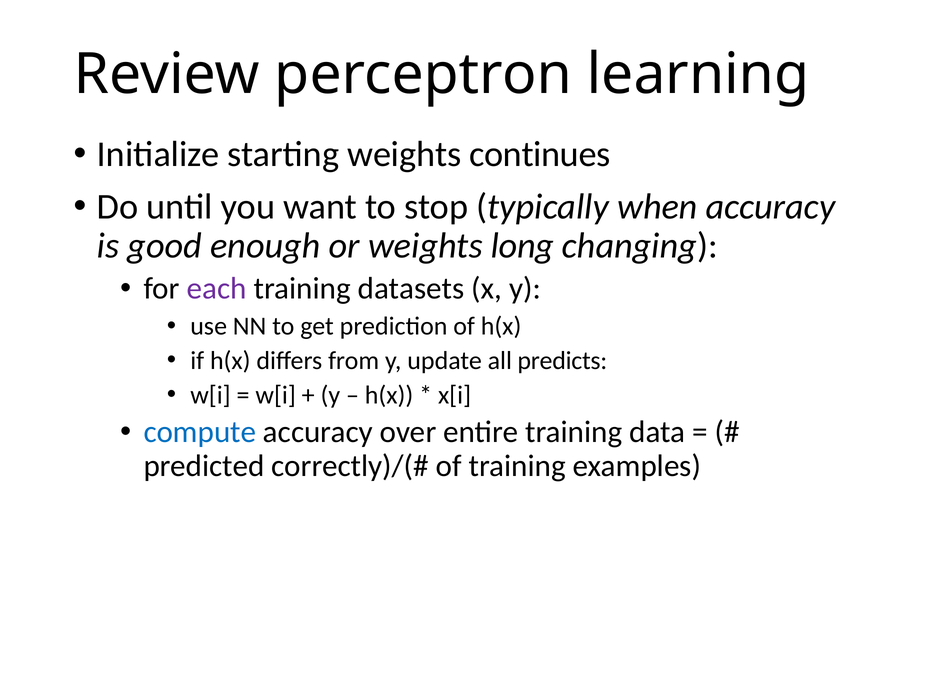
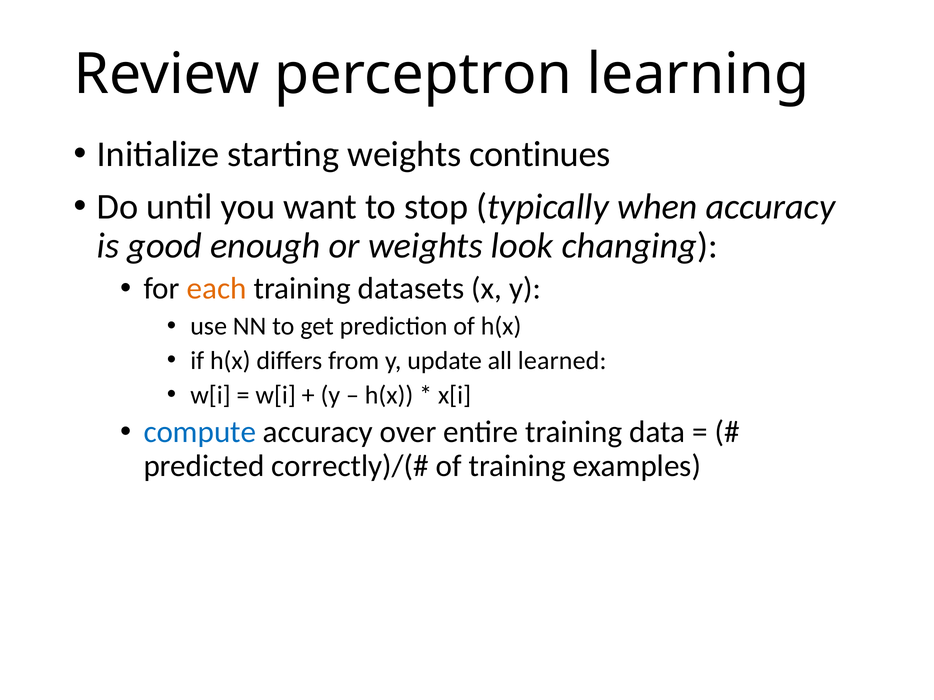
long: long -> look
each colour: purple -> orange
predicts: predicts -> learned
